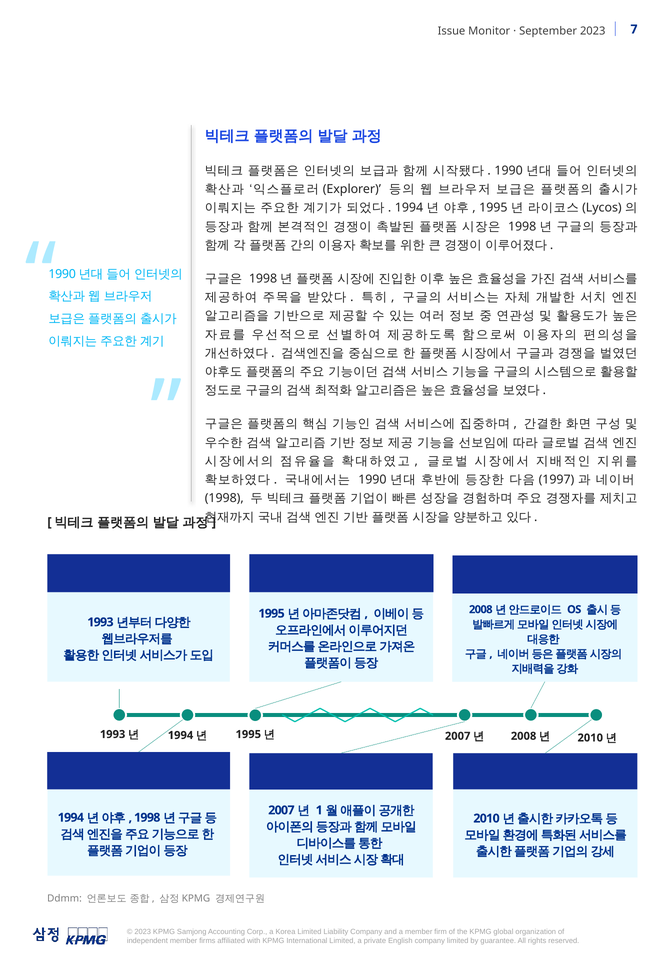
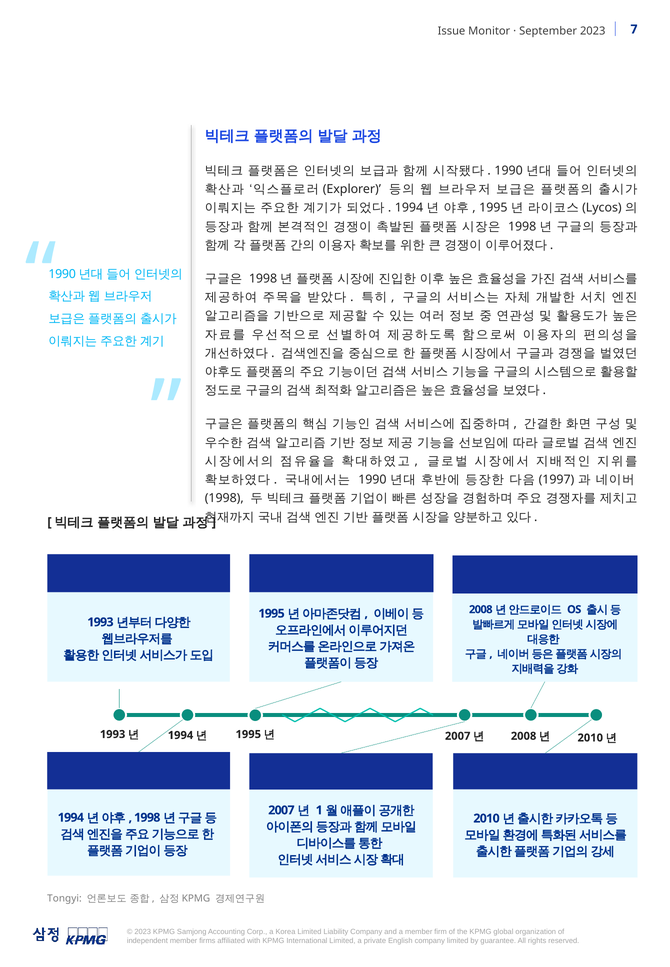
Ddmm: Ddmm -> Tongyi
